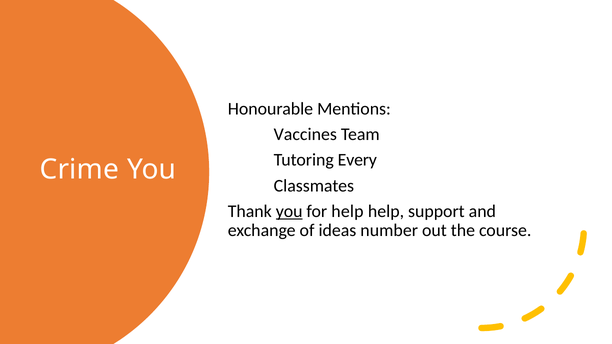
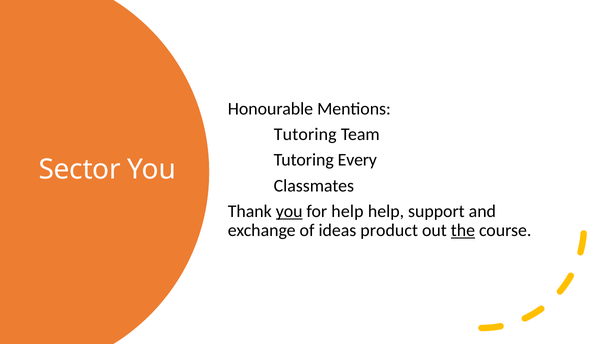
Vaccines at (305, 134): Vaccines -> Tutoring
Crime: Crime -> Sector
number: number -> product
the underline: none -> present
